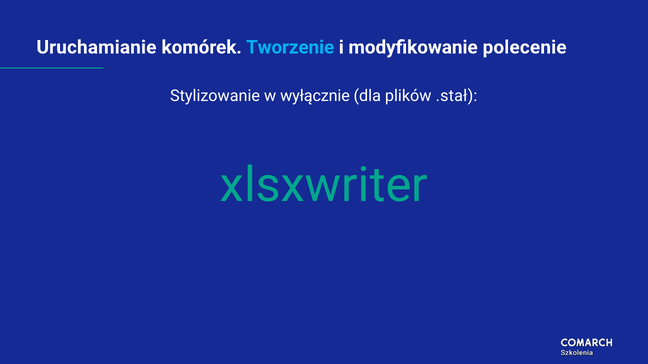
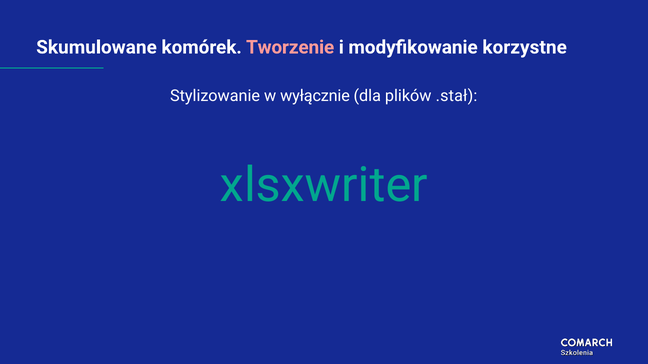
Uruchamianie: Uruchamianie -> Skumulowane
Tworzenie colour: light blue -> pink
polecenie: polecenie -> korzystne
